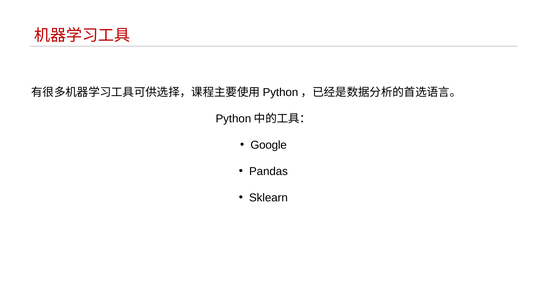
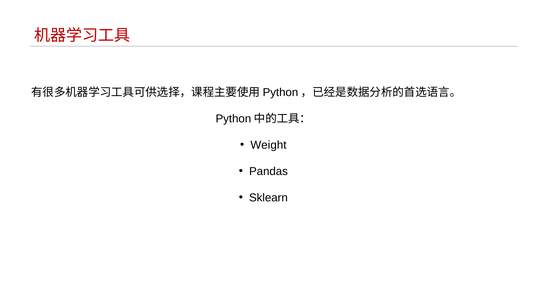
Google: Google -> Weight
